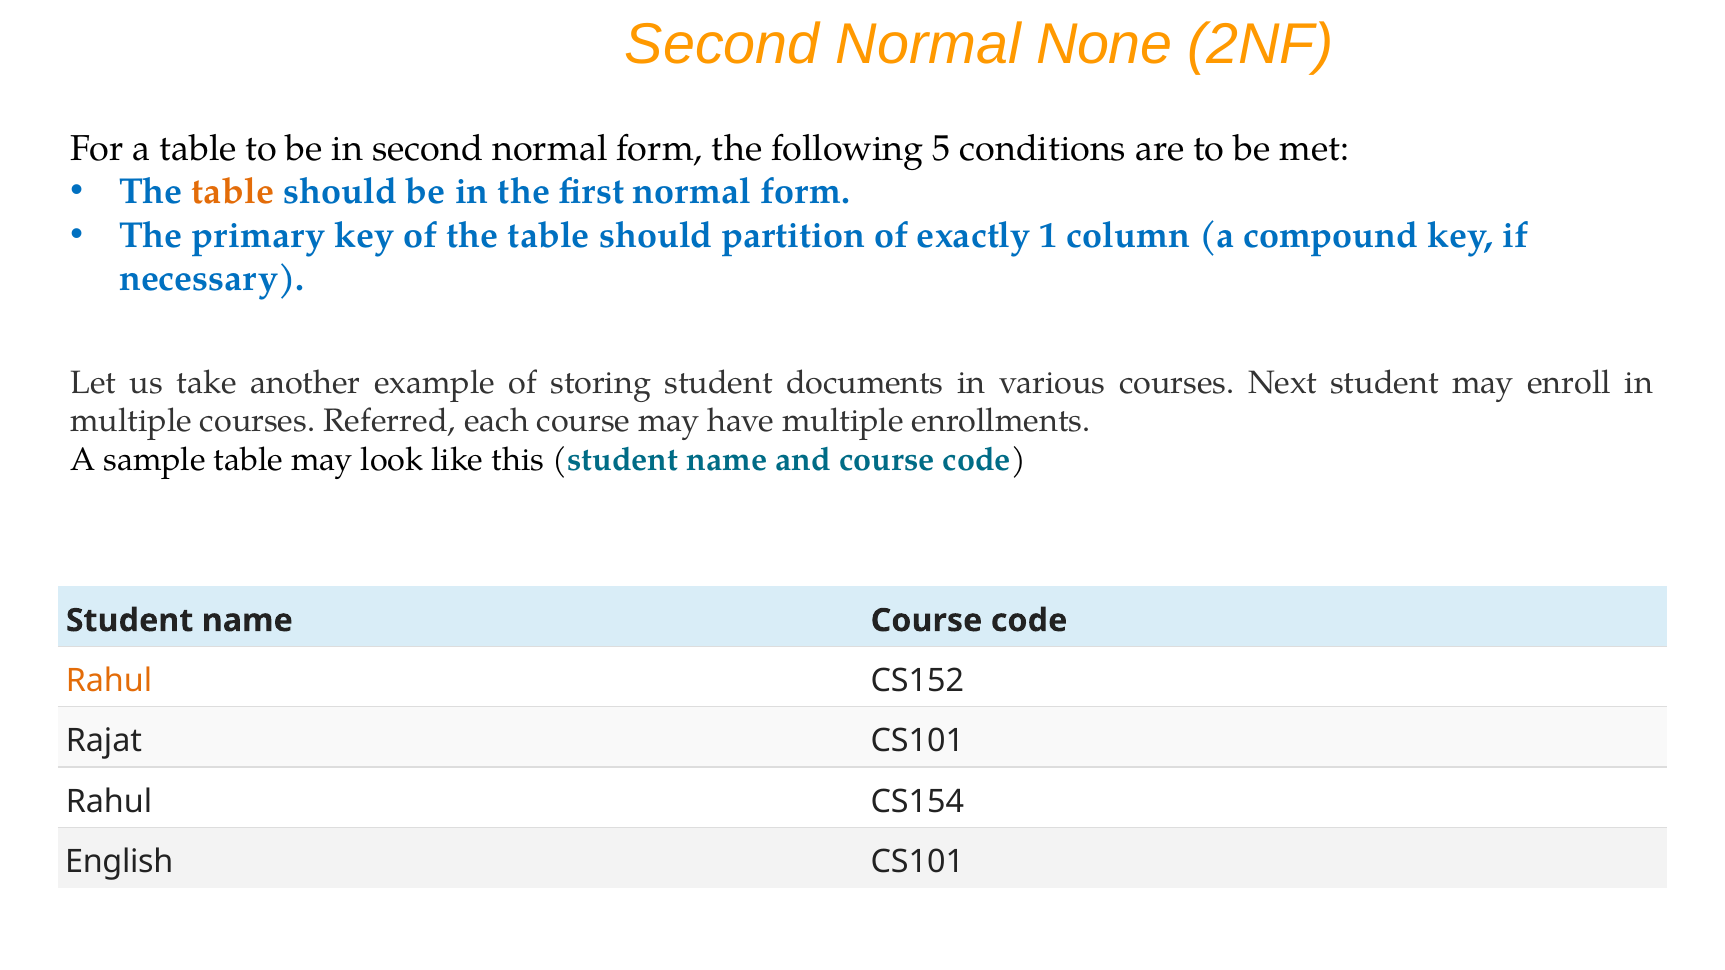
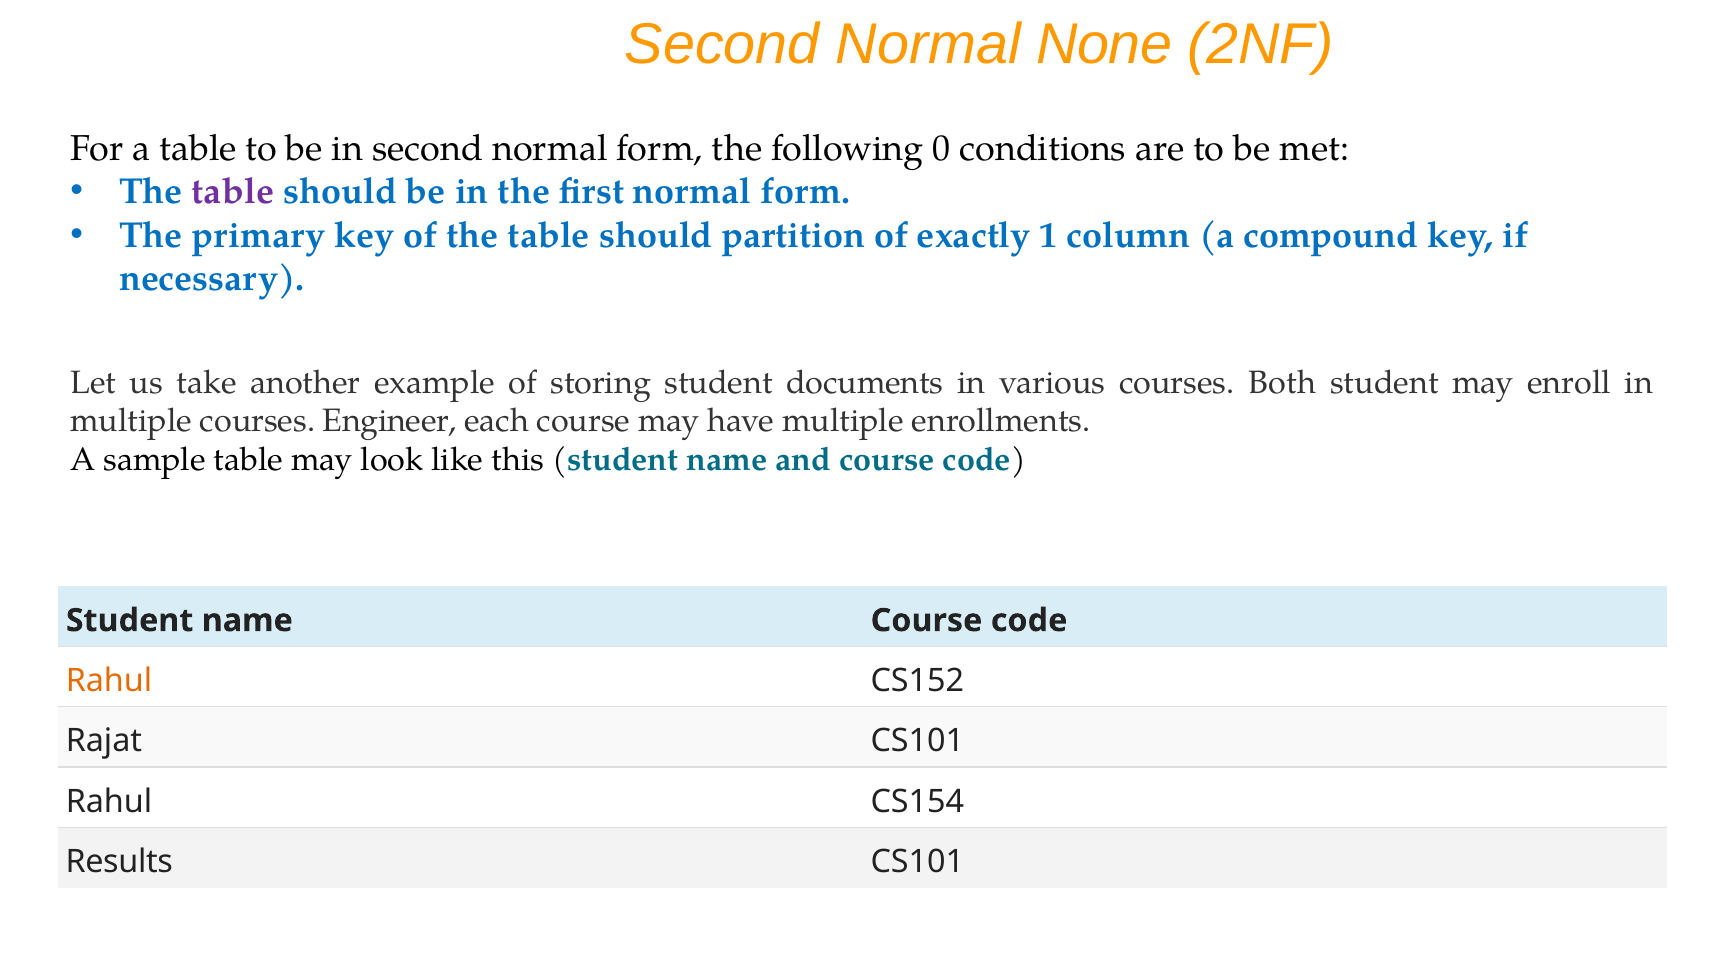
5: 5 -> 0
table at (233, 192) colour: orange -> purple
Next: Next -> Both
Referred: Referred -> Engineer
English: English -> Results
